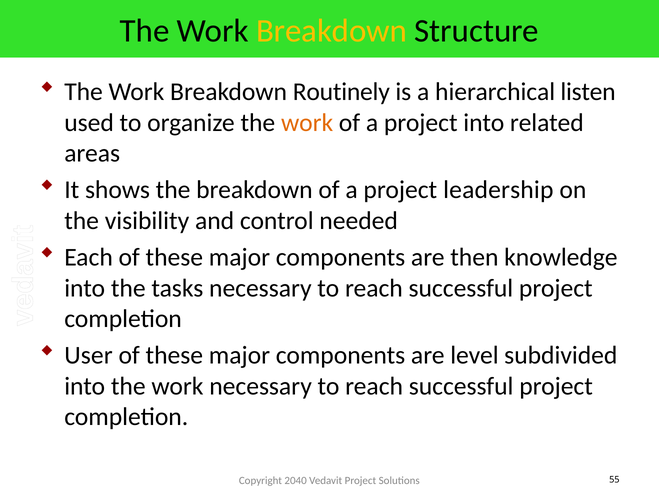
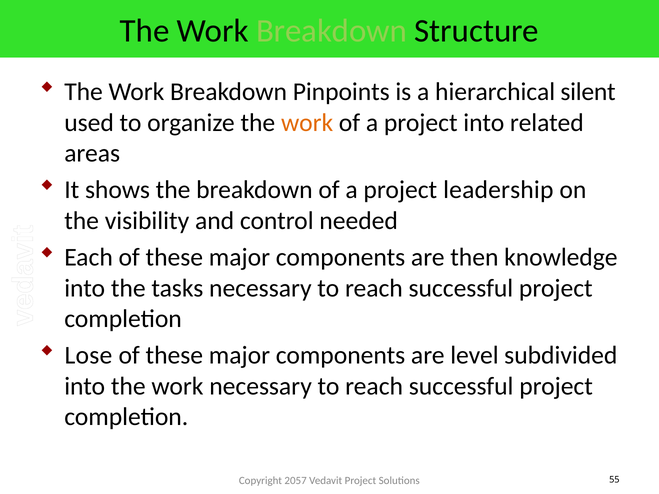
Breakdown at (332, 31) colour: yellow -> light green
Routinely: Routinely -> Pinpoints
listen: listen -> silent
User: User -> Lose
2040: 2040 -> 2057
